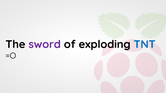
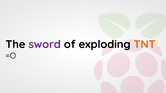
TNT colour: blue -> orange
